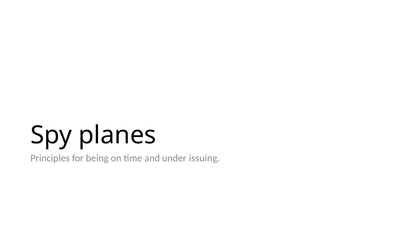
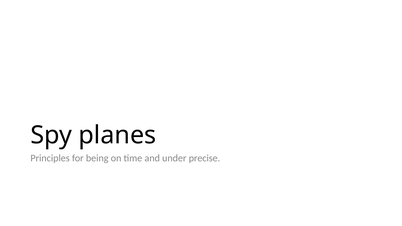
issuing: issuing -> precise
